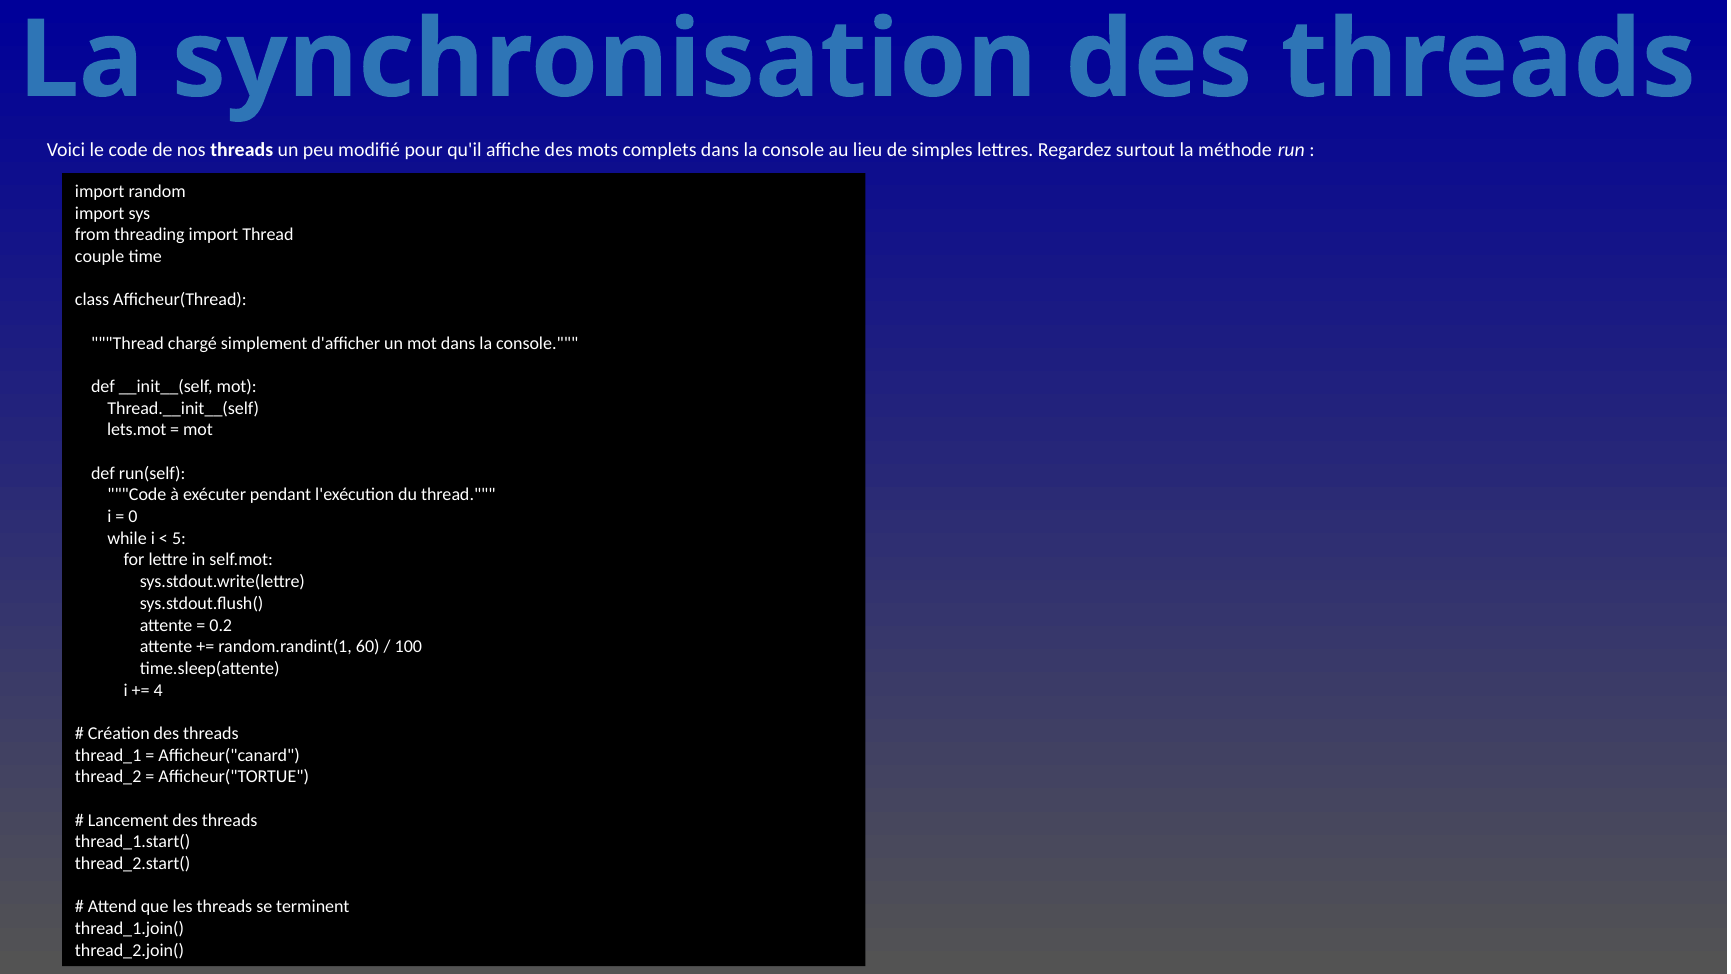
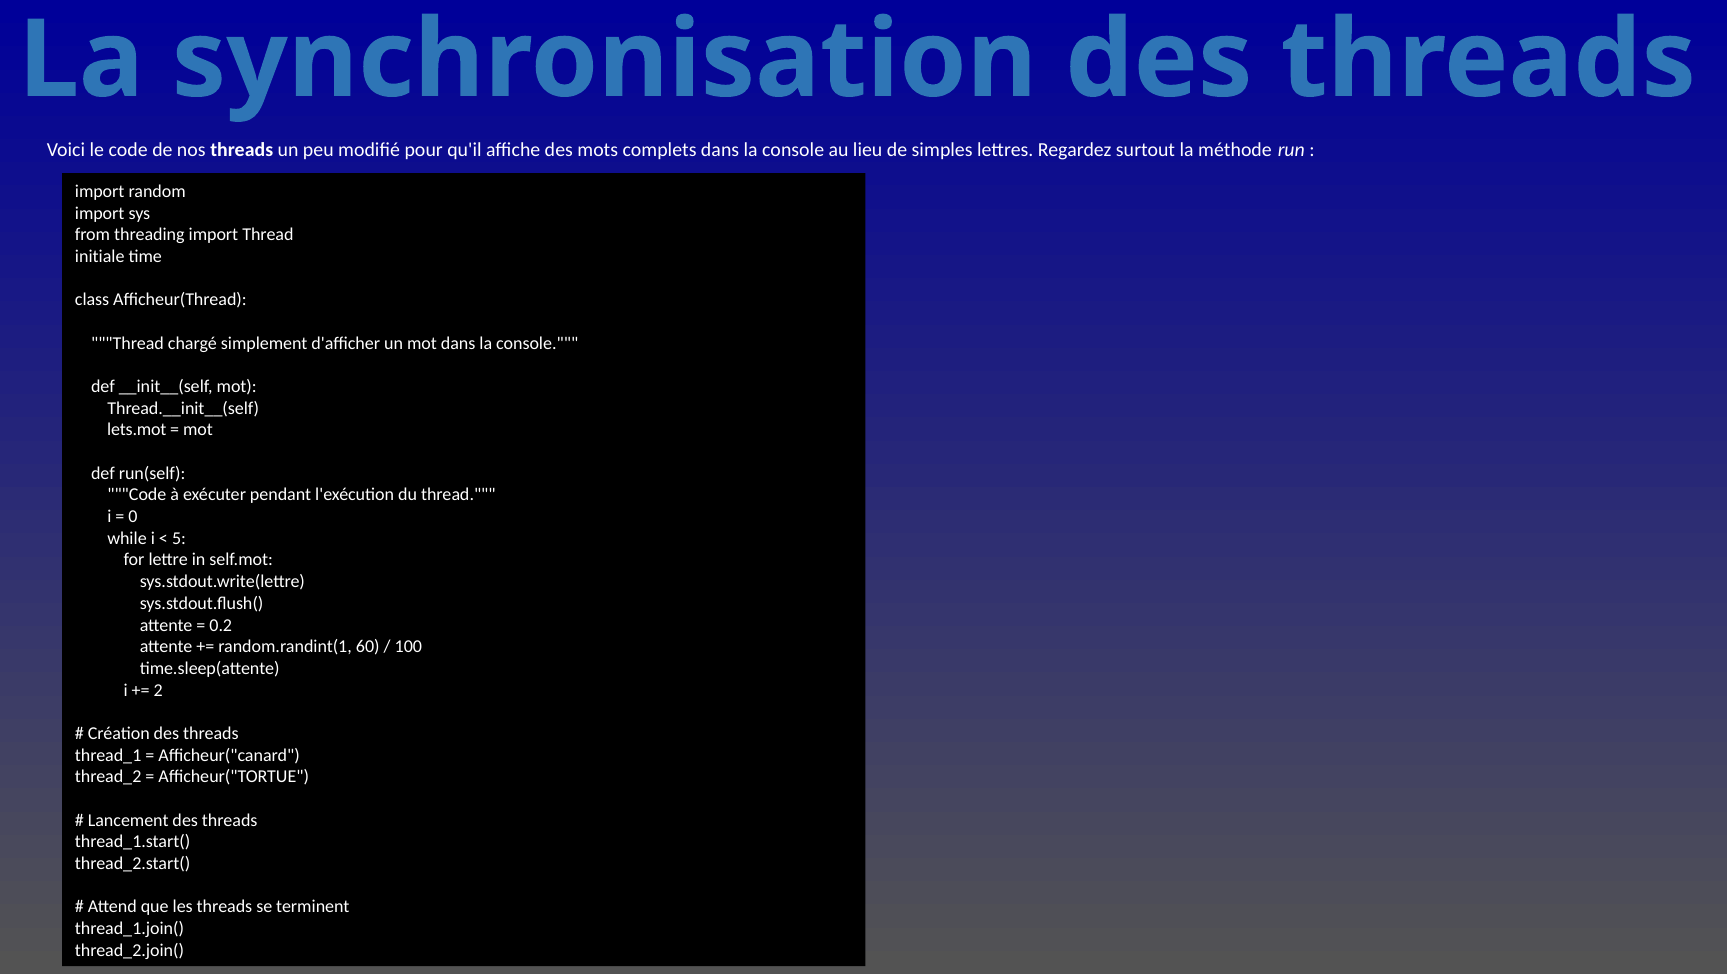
couple: couple -> initiale
4: 4 -> 2
